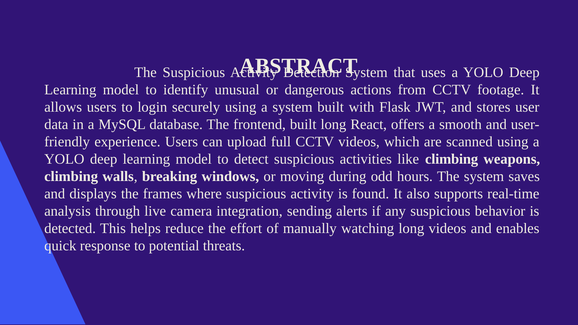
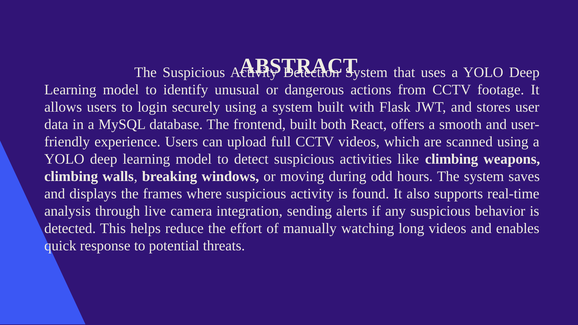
built long: long -> both
